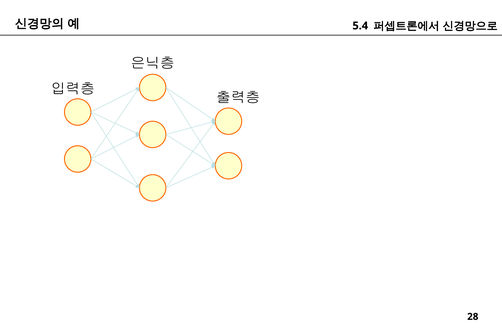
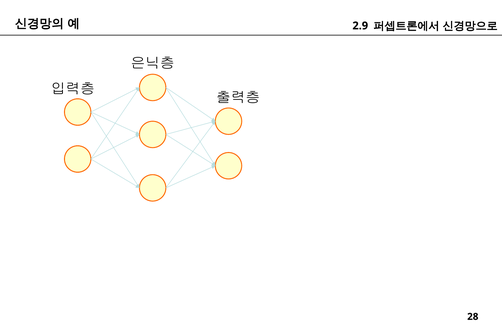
5.4: 5.4 -> 2.9
